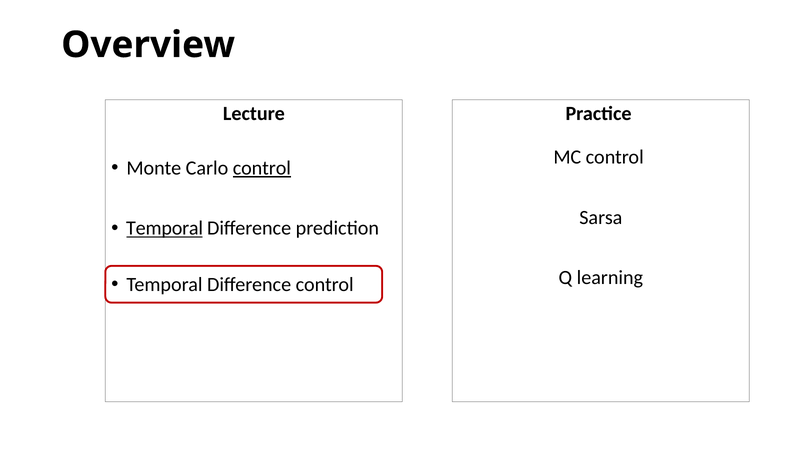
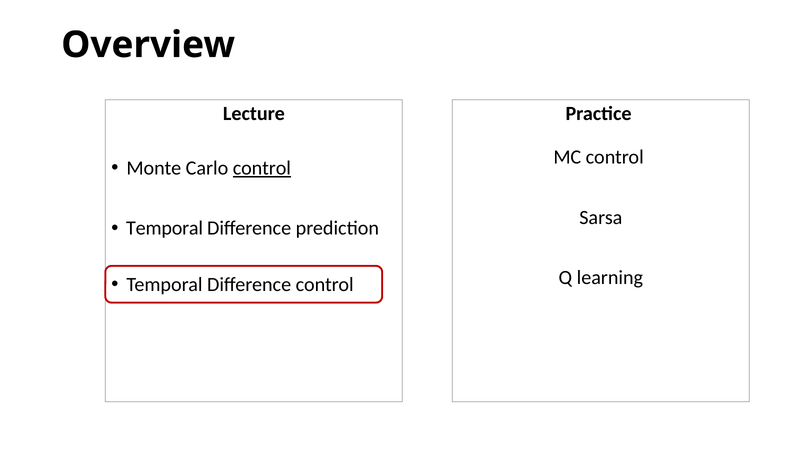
Temporal at (165, 228) underline: present -> none
